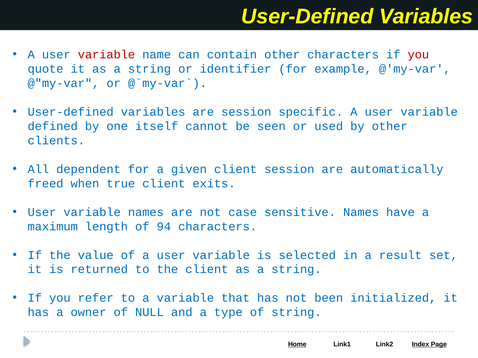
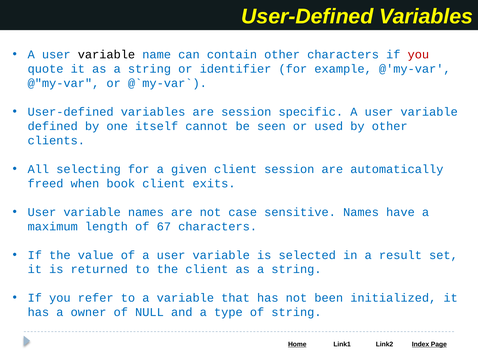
variable at (106, 55) colour: red -> black
dependent: dependent -> selecting
true: true -> book
94: 94 -> 67
